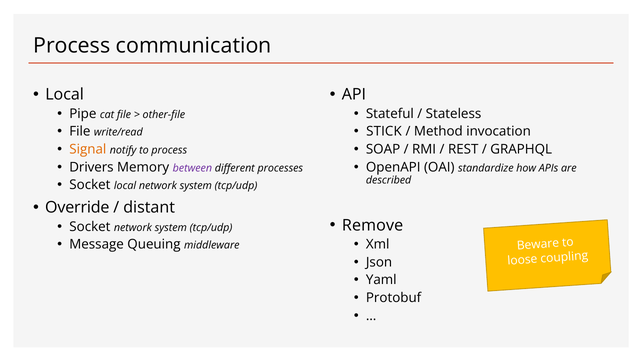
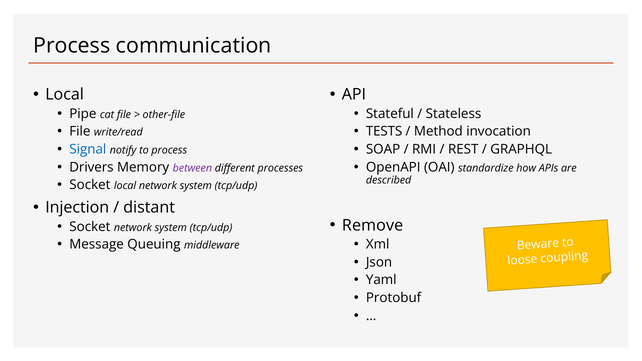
STICK: STICK -> TESTS
Signal colour: orange -> blue
Override: Override -> Injection
